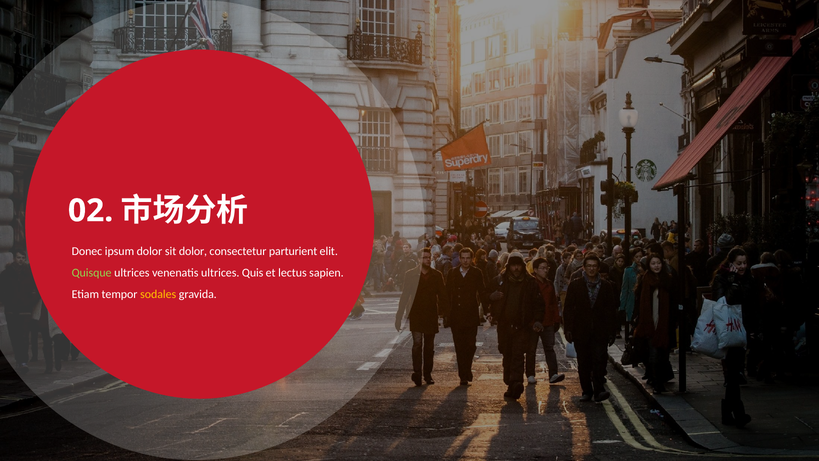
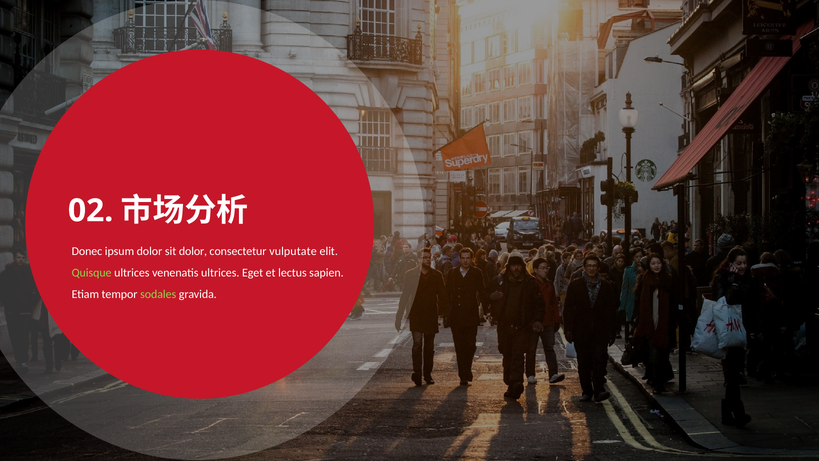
parturient: parturient -> vulputate
Quis: Quis -> Eget
sodales colour: yellow -> light green
